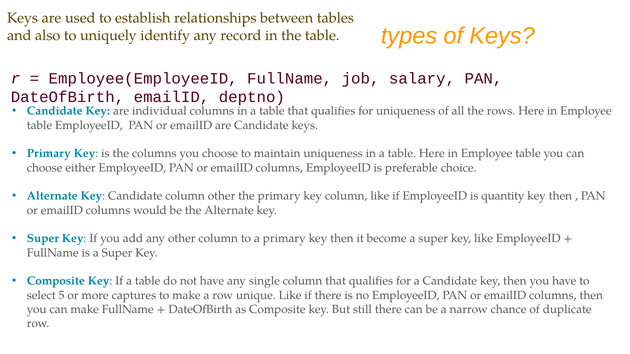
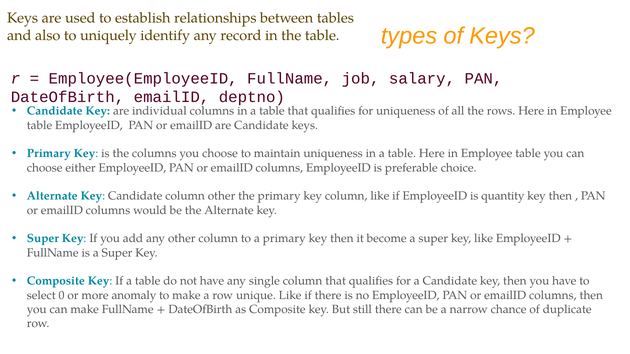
5: 5 -> 0
captures: captures -> anomaly
